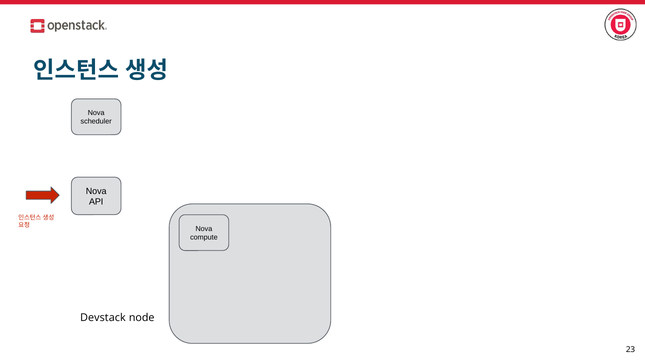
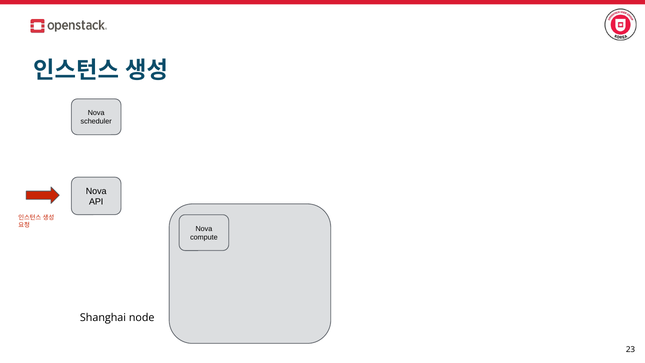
Devstack: Devstack -> Shanghai
